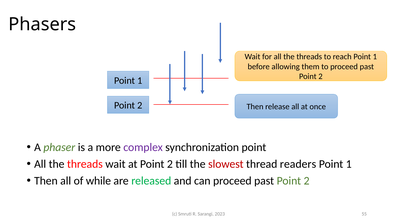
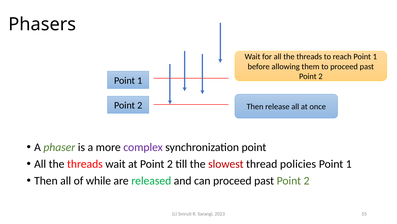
readers: readers -> policies
